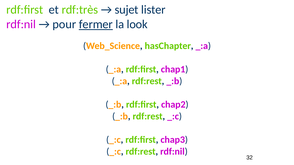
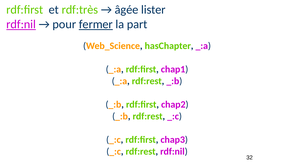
sujet: sujet -> âgée
rdf:nil at (21, 24) underline: none -> present
look: look -> part
